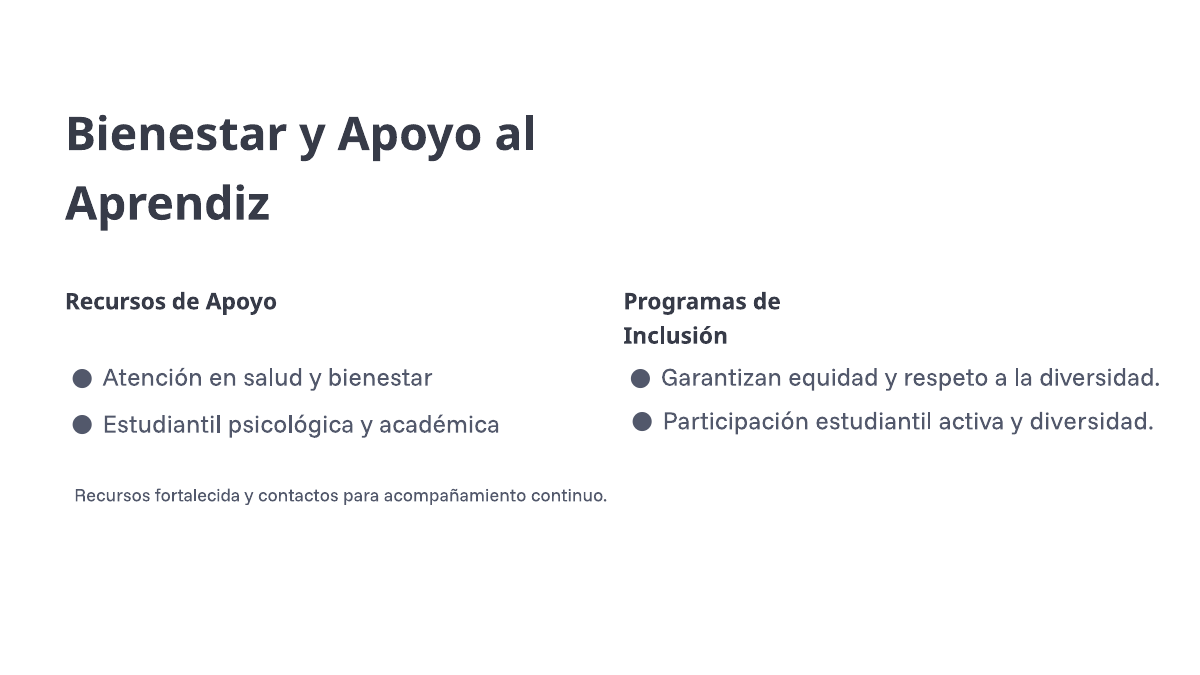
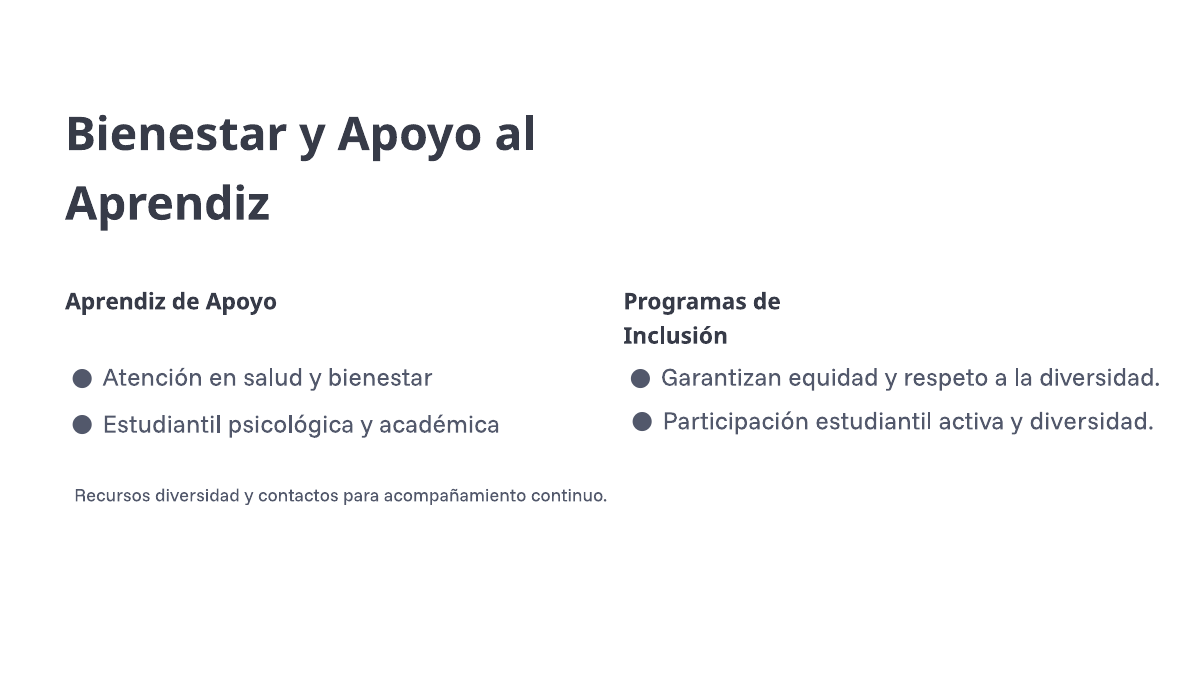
Recursos at (116, 302): Recursos -> Aprendiz
Recursos fortalecida: fortalecida -> diversidad
